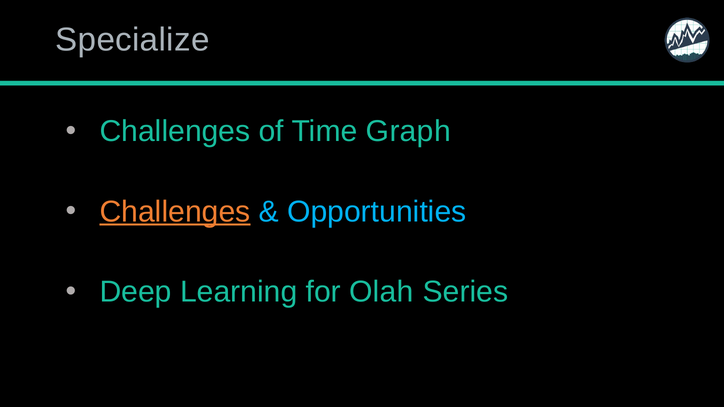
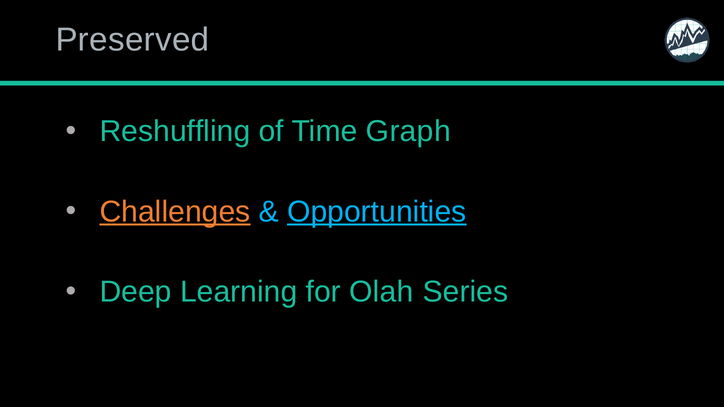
Specialize: Specialize -> Preserved
Challenges at (175, 132): Challenges -> Reshuffling
Opportunities underline: none -> present
